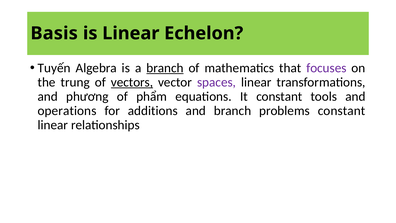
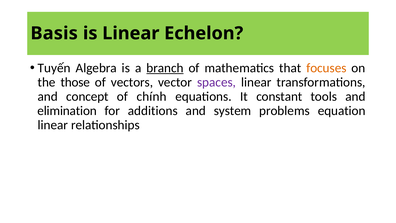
focuses colour: purple -> orange
trung: trung -> those
vectors underline: present -> none
phương: phương -> concept
phẩm: phẩm -> chính
operations: operations -> elimination
and branch: branch -> system
problems constant: constant -> equation
